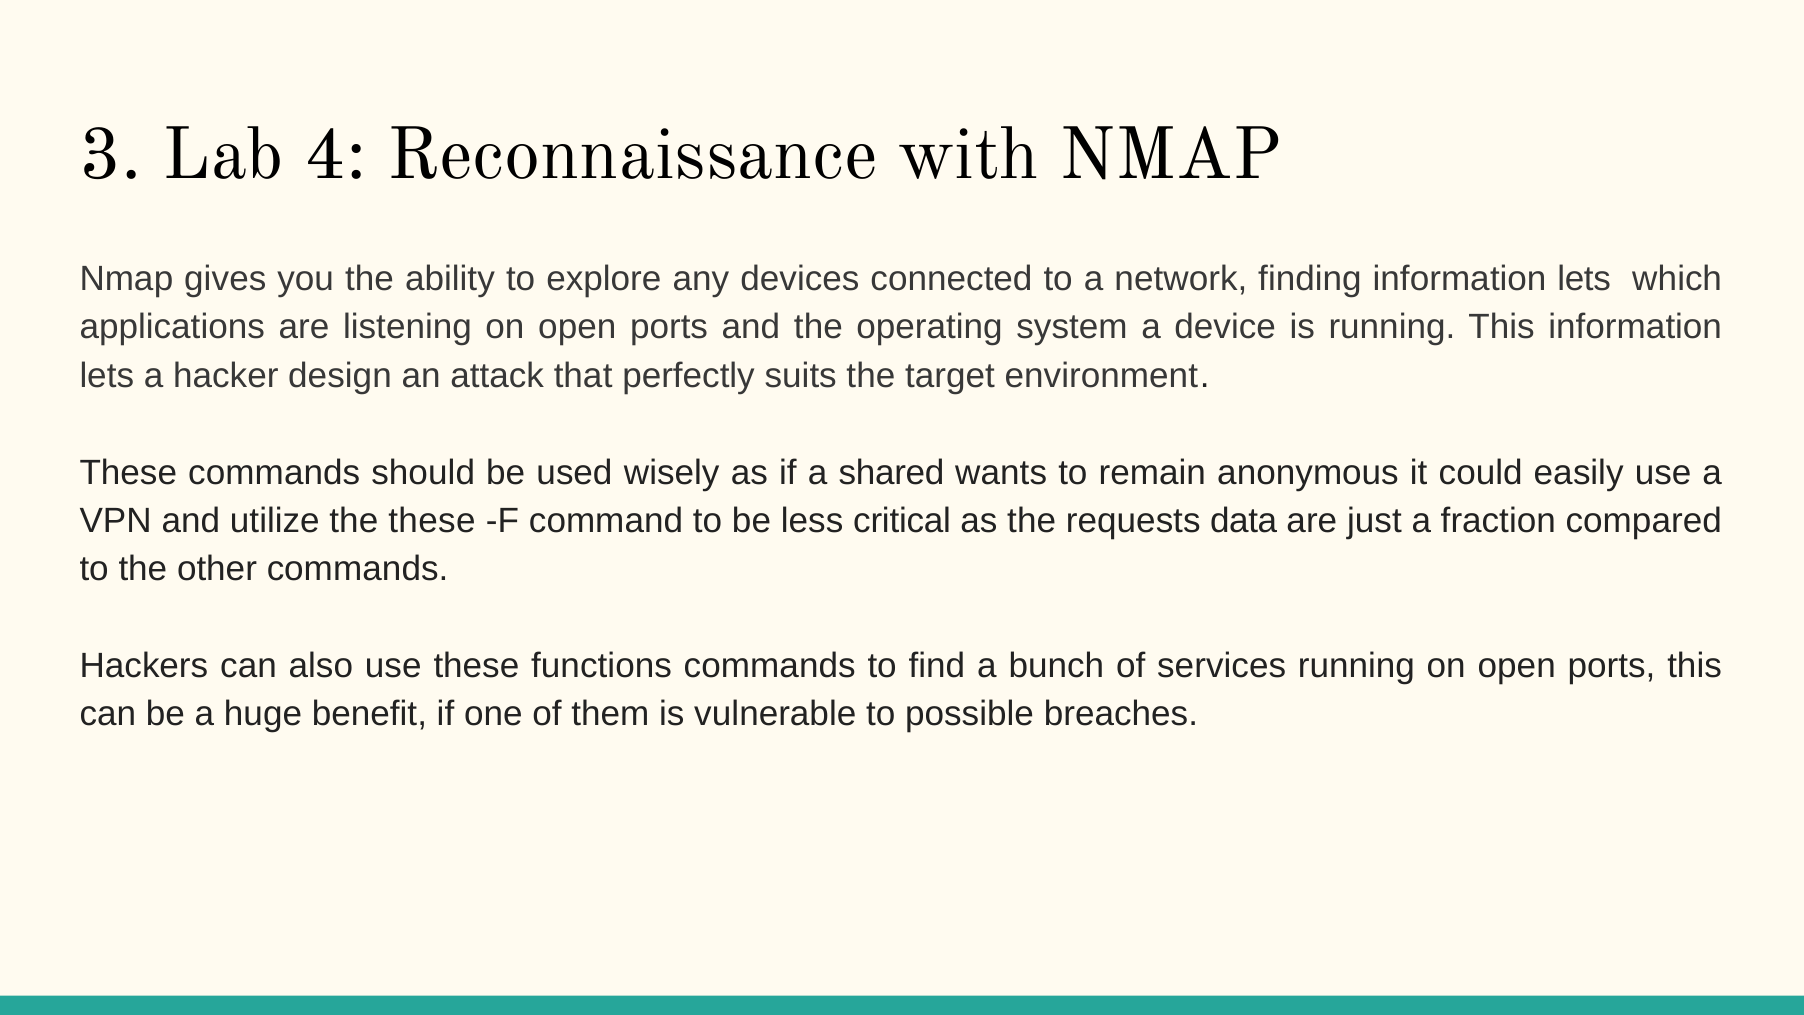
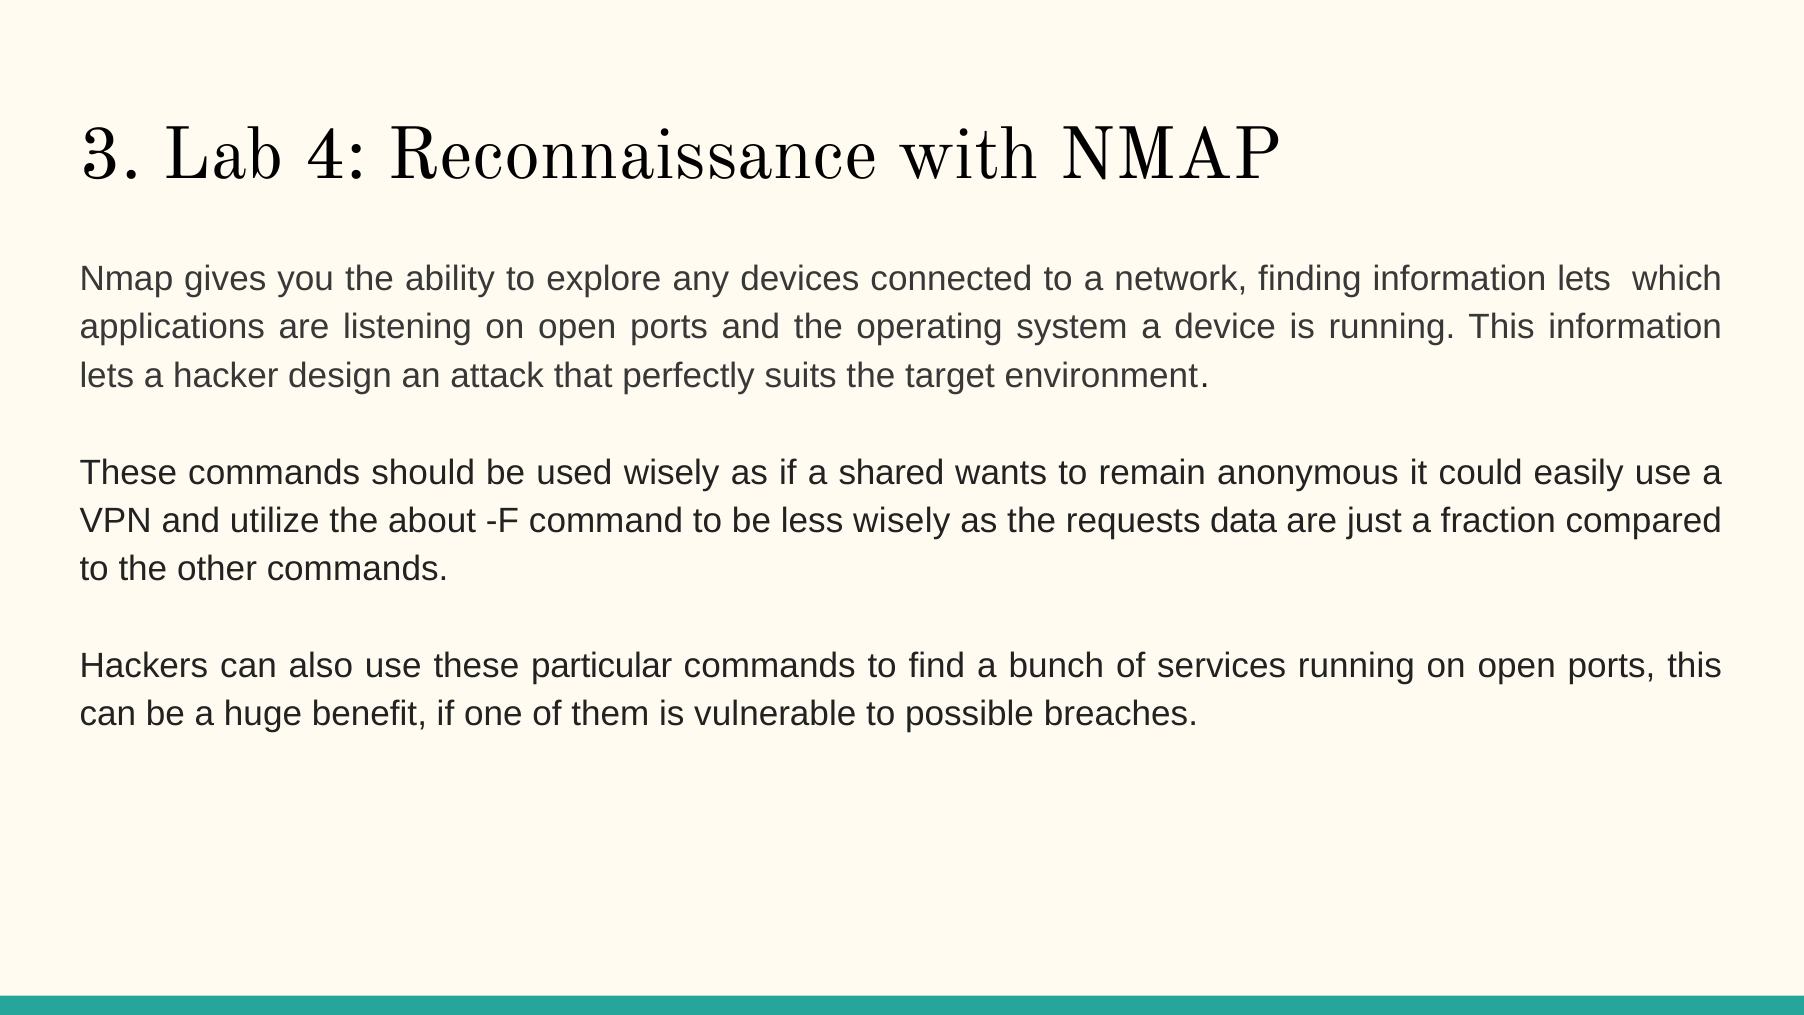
the these: these -> about
less critical: critical -> wisely
functions: functions -> particular
